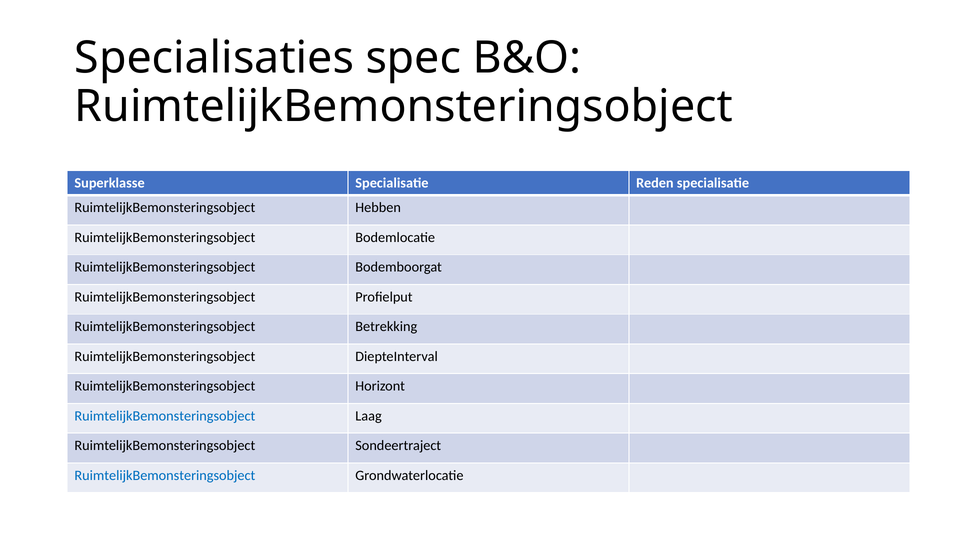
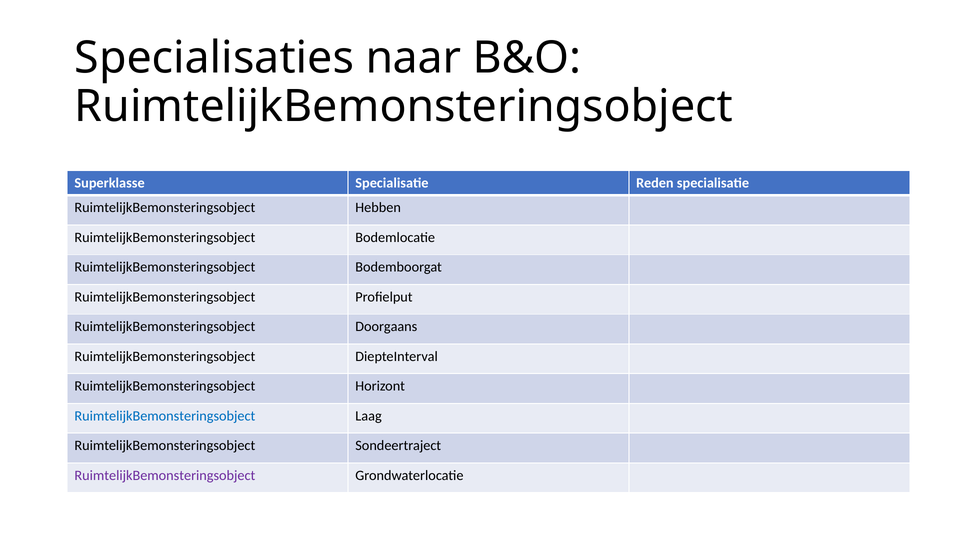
spec: spec -> naar
Betrekking: Betrekking -> Doorgaans
RuimtelijkBemonsteringsobject at (165, 475) colour: blue -> purple
